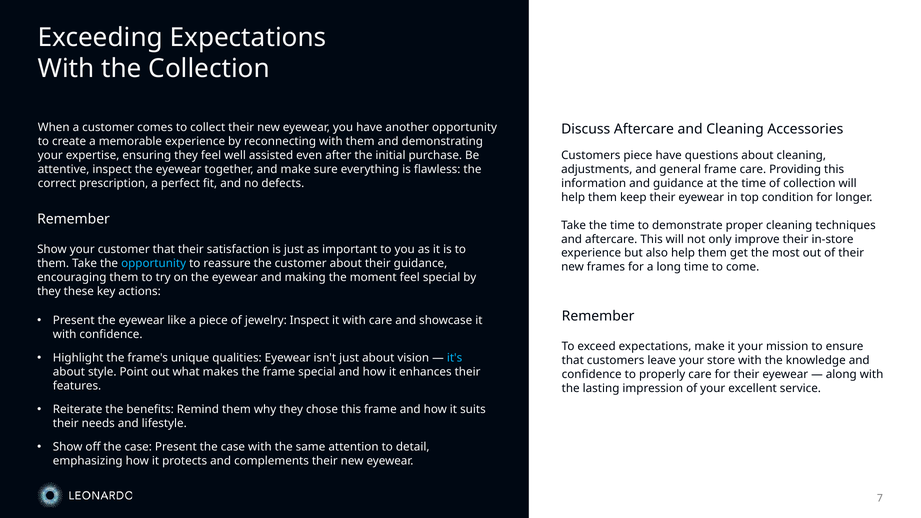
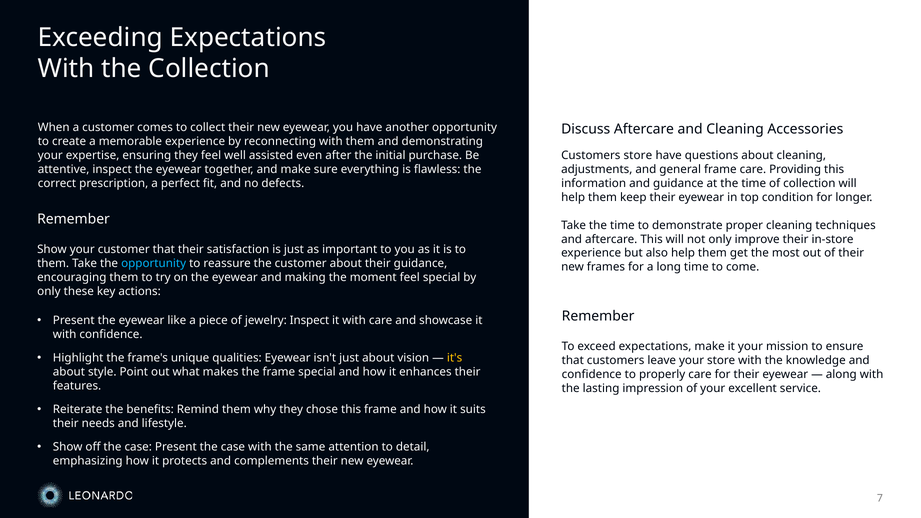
Customers piece: piece -> store
they at (49, 291): they -> only
it's colour: light blue -> yellow
